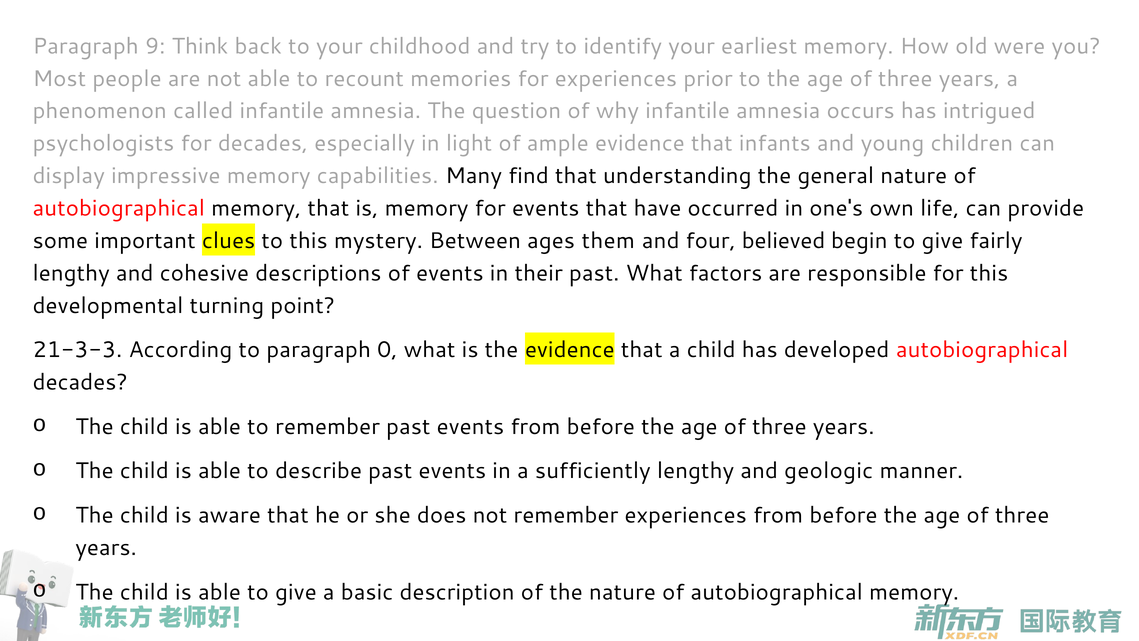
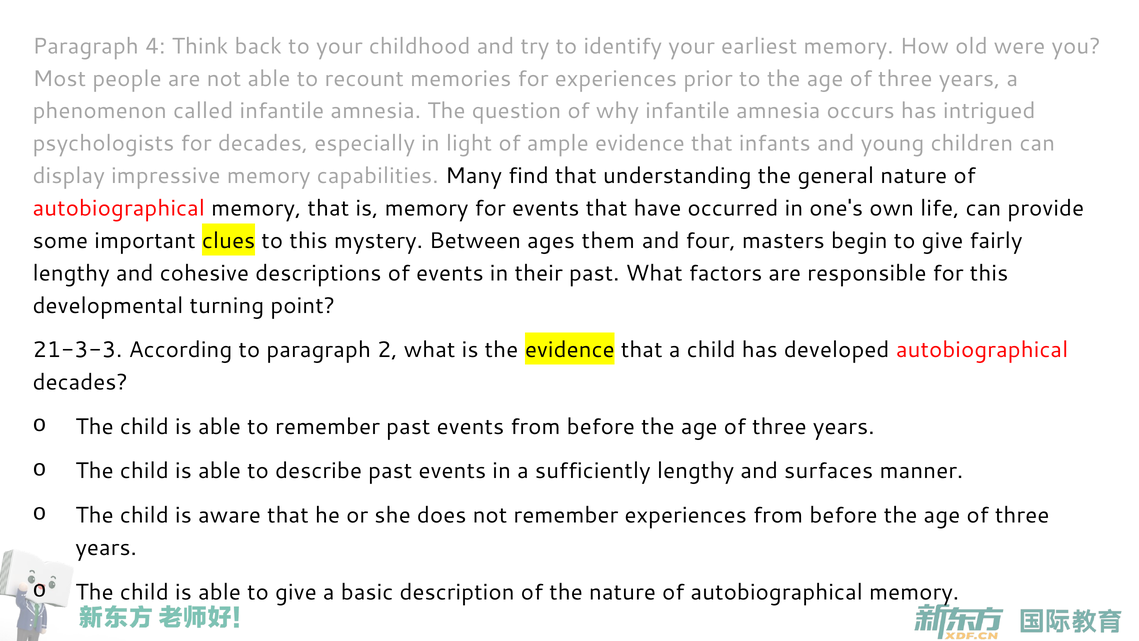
9: 9 -> 4
believed: believed -> masters
0: 0 -> 2
geologic: geologic -> surfaces
